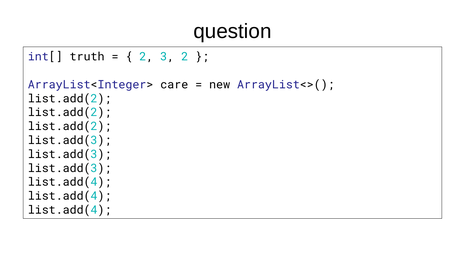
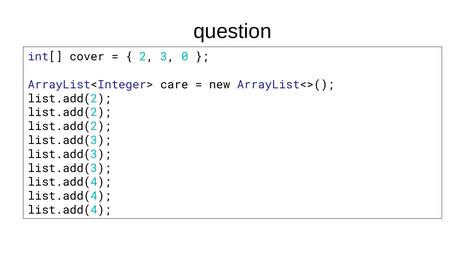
truth: truth -> cover
3 2: 2 -> 0
